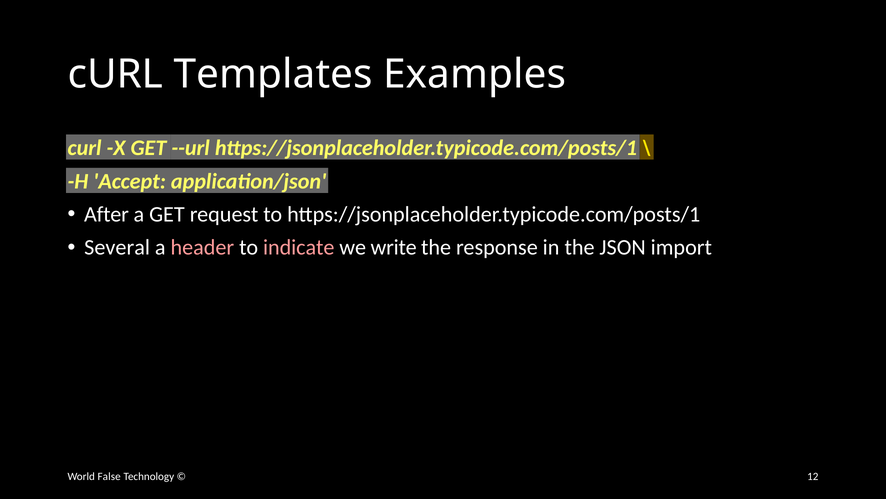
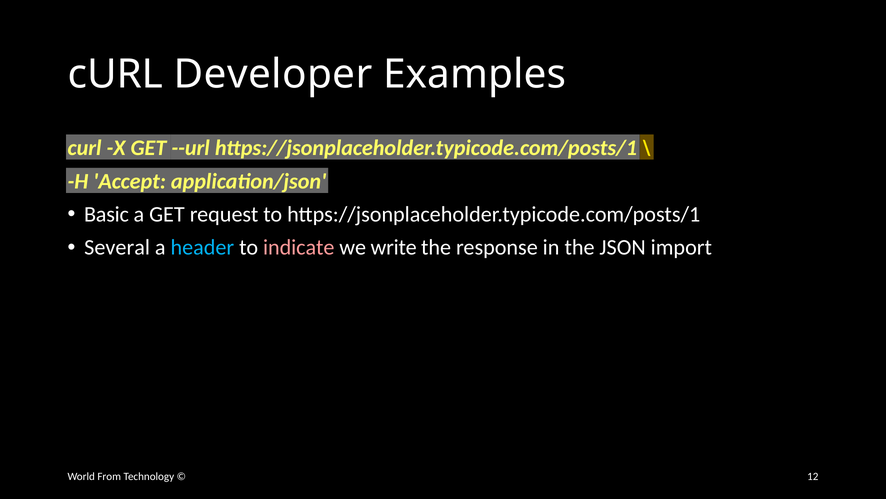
Templates: Templates -> Developer
After: After -> Basic
header colour: pink -> light blue
False: False -> From
